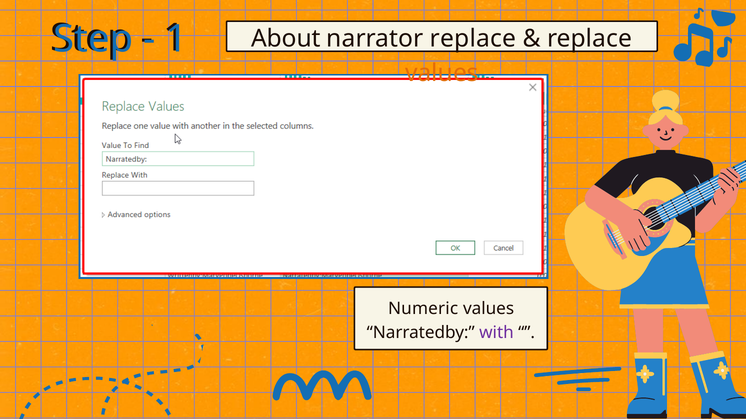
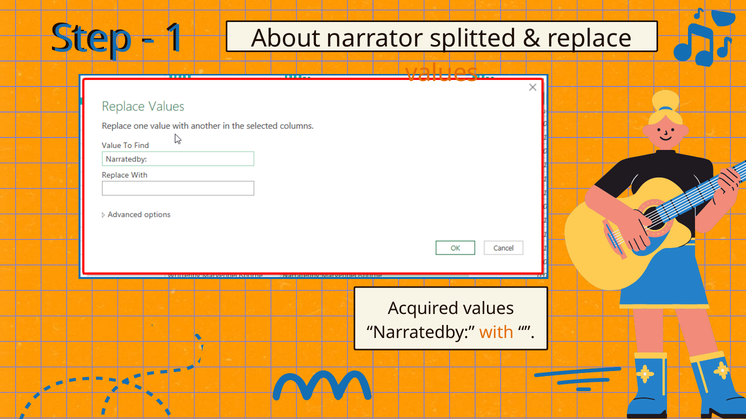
narrator replace: replace -> splitted
Numeric: Numeric -> Acquired
with colour: purple -> orange
